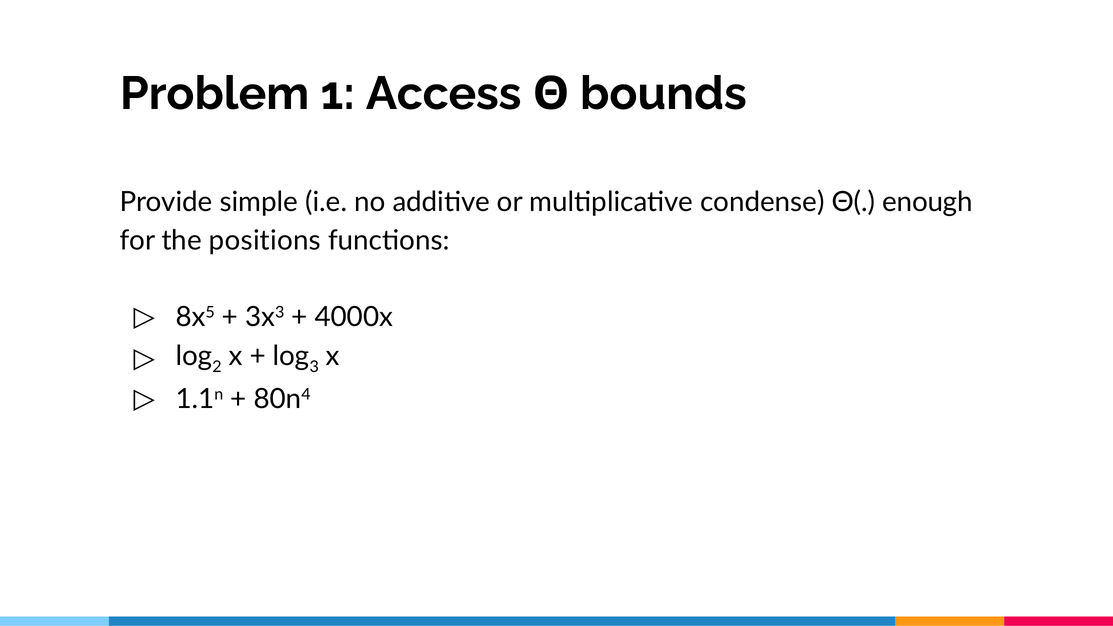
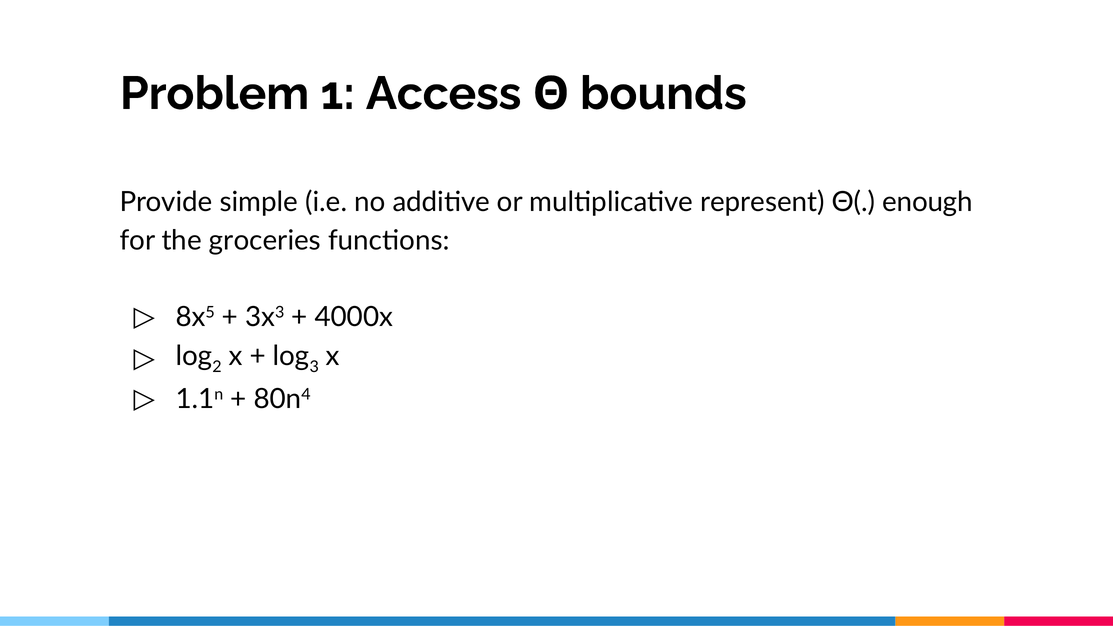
condense: condense -> represent
positions: positions -> groceries
